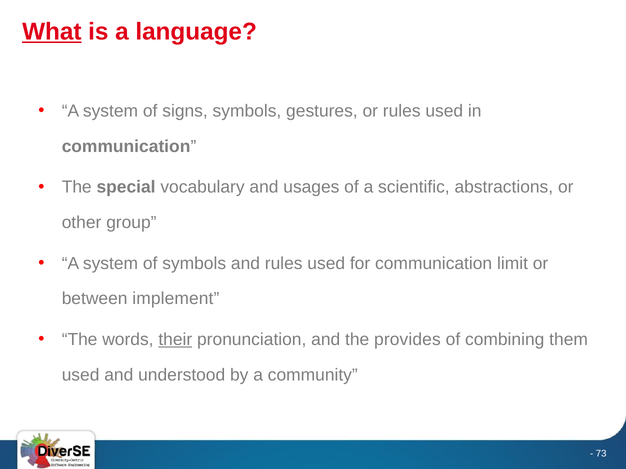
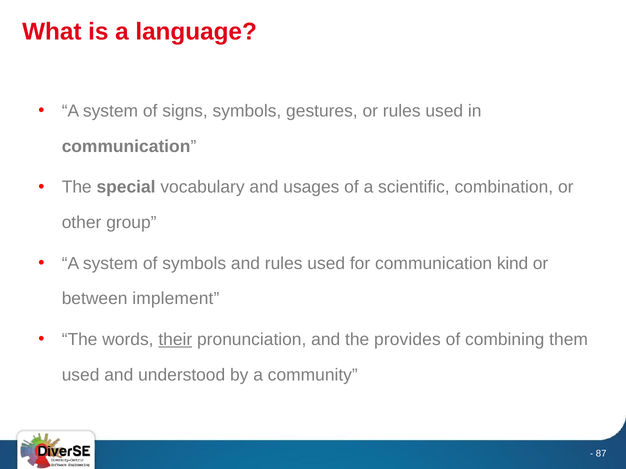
What underline: present -> none
abstractions: abstractions -> combination
limit: limit -> kind
73: 73 -> 87
